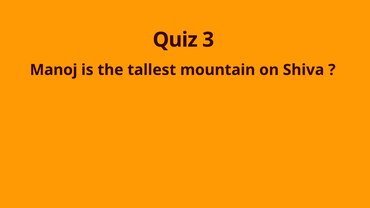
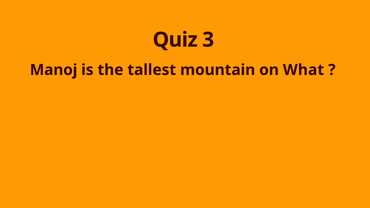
Shiva: Shiva -> What
